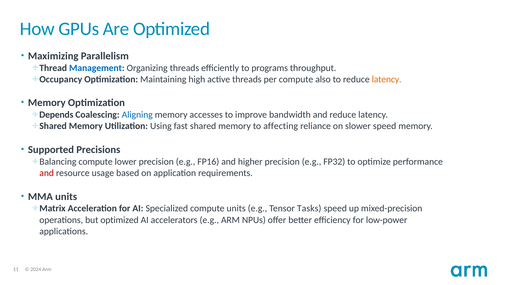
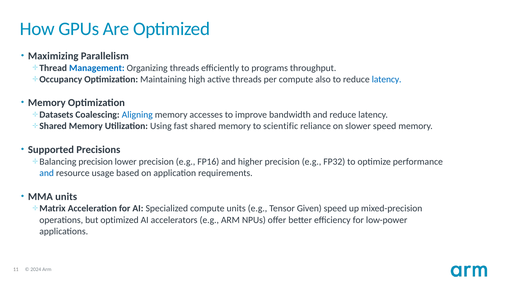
latency at (387, 79) colour: orange -> blue
Depends: Depends -> Datasets
affecting: affecting -> scientific
Balancing compute: compute -> precision
and at (47, 173) colour: red -> blue
Tasks: Tasks -> Given
